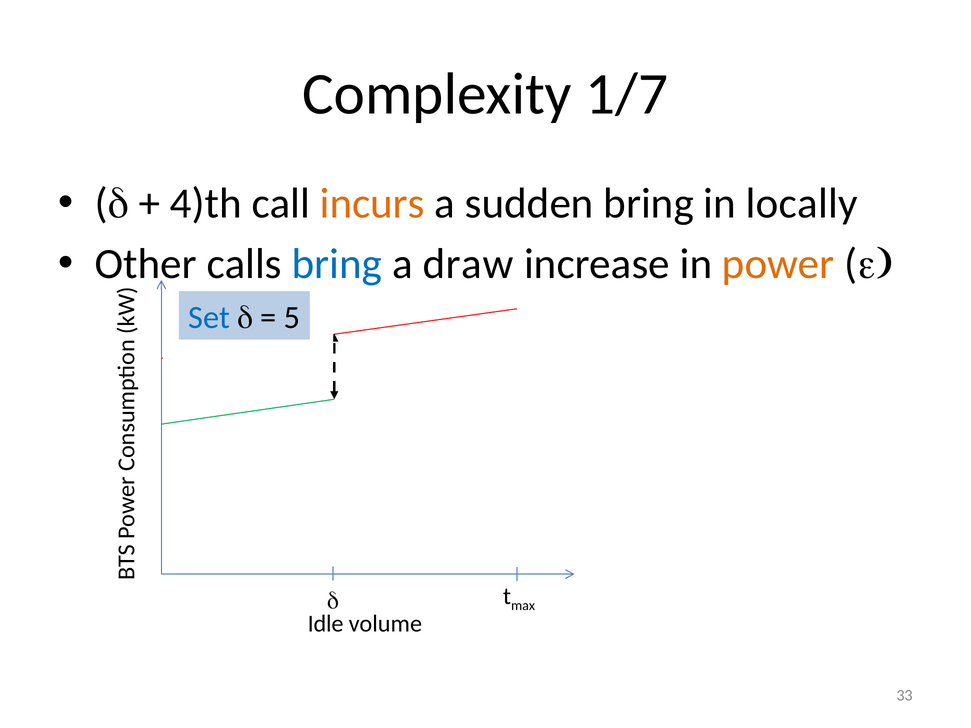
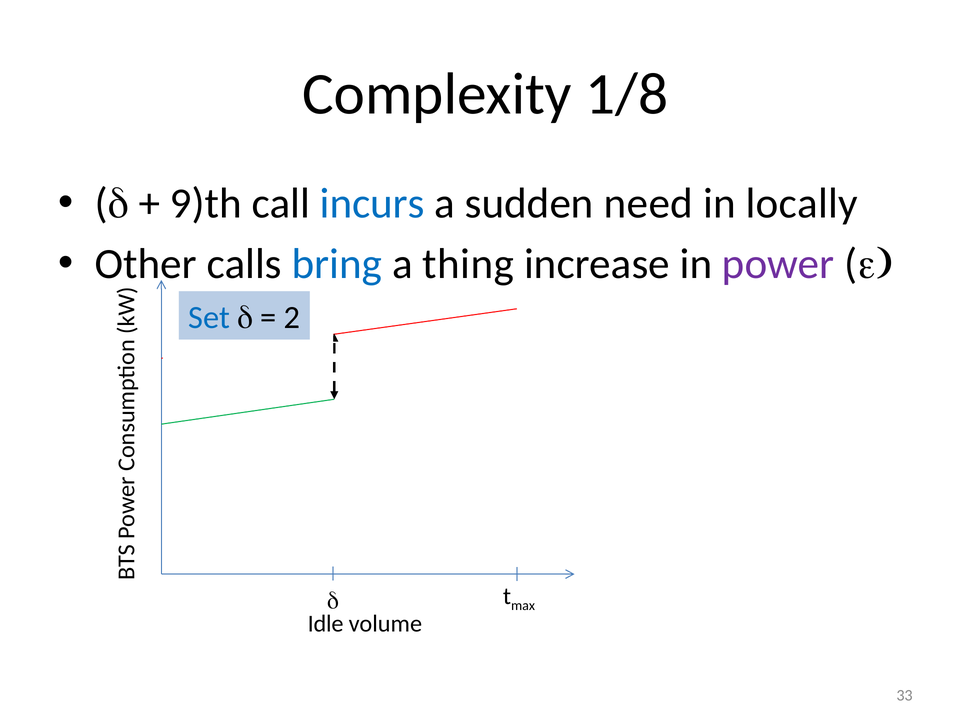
1/7: 1/7 -> 1/8
4)th: 4)th -> 9)th
incurs colour: orange -> blue
sudden bring: bring -> need
draw: draw -> thing
power colour: orange -> purple
5: 5 -> 2
